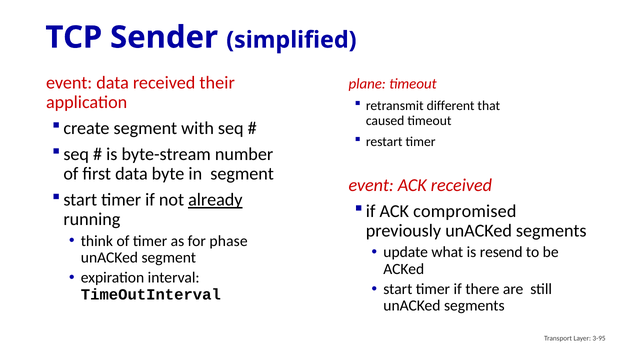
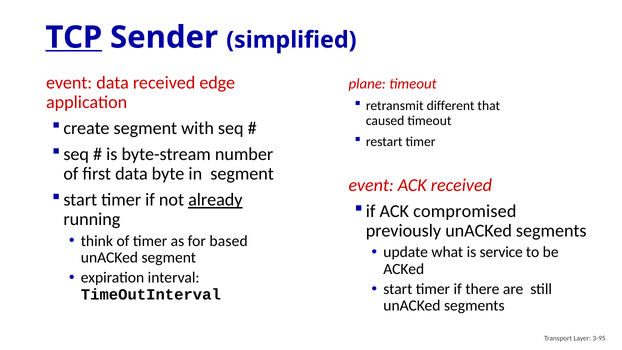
TCP underline: none -> present
their: their -> edge
phase: phase -> based
resend: resend -> service
